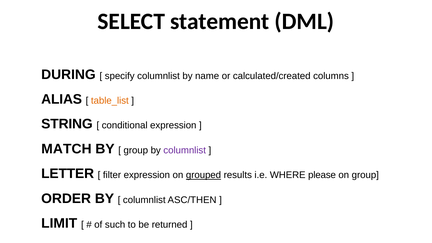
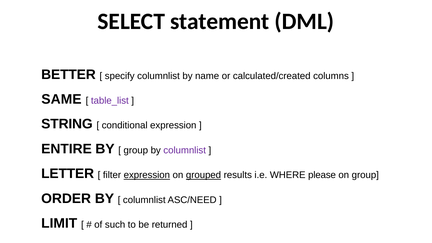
DURING: DURING -> BETTER
ALIAS: ALIAS -> SAME
table_list colour: orange -> purple
MATCH: MATCH -> ENTIRE
expression at (147, 175) underline: none -> present
ASC/THEN: ASC/THEN -> ASC/NEED
